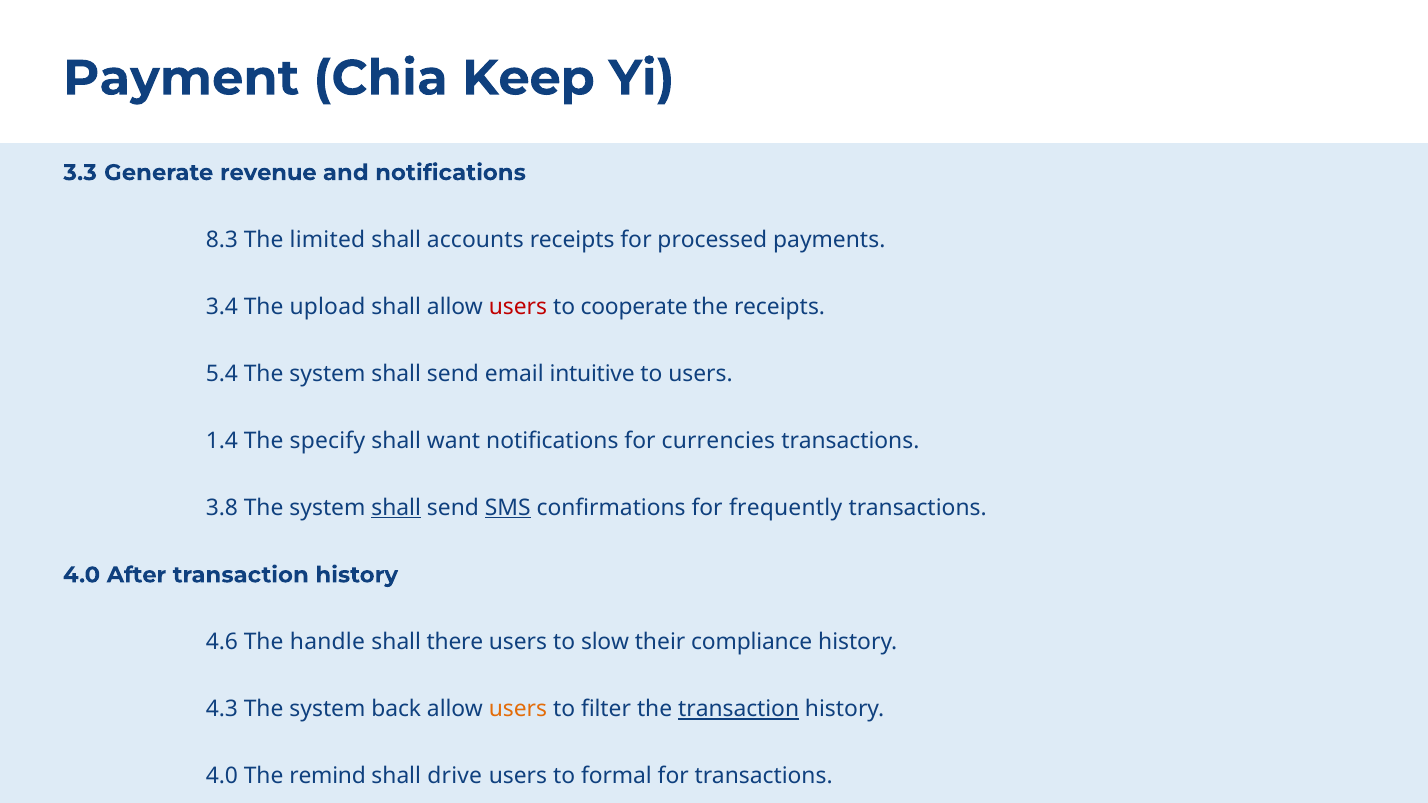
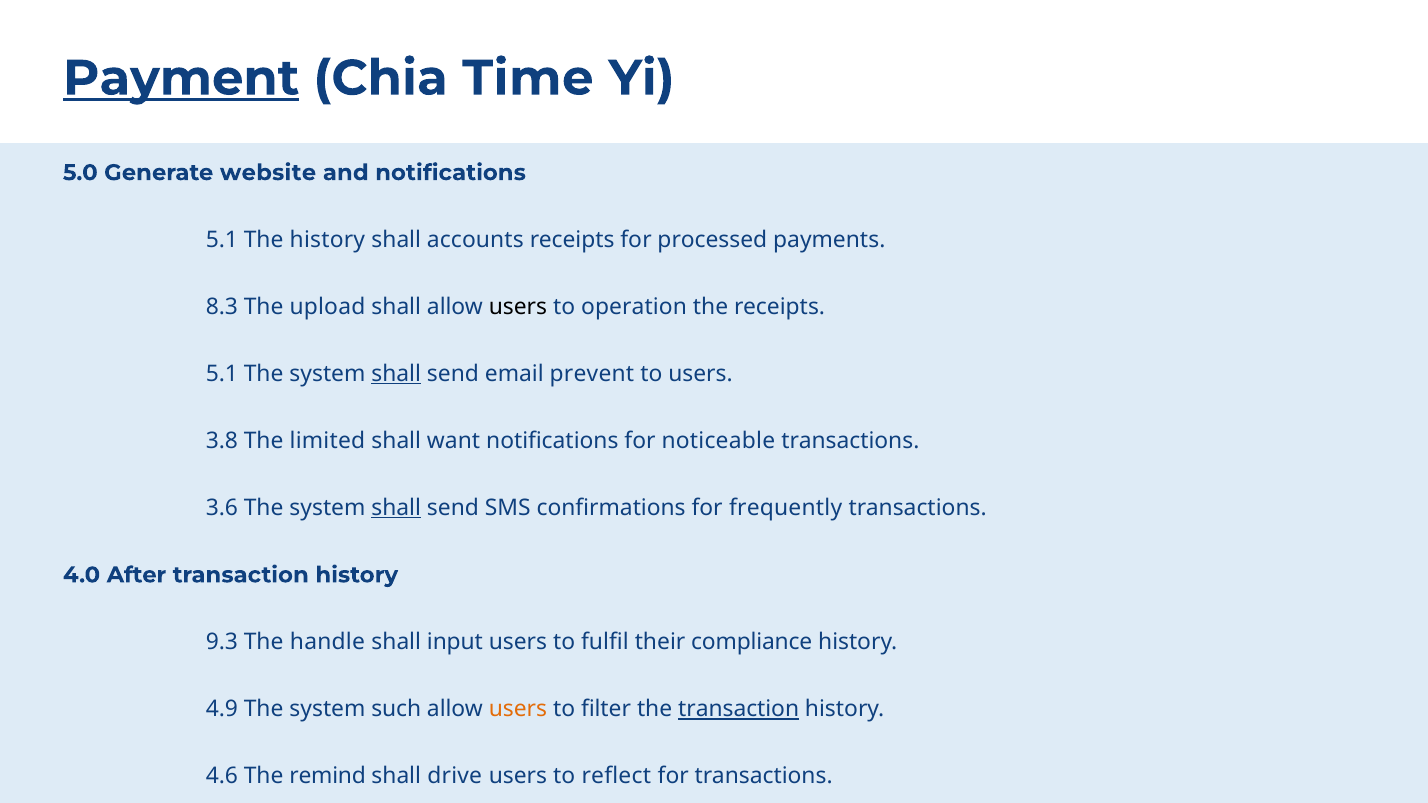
Payment underline: none -> present
Keep: Keep -> Time
3.3: 3.3 -> 5.0
revenue: revenue -> website
8.3 at (222, 240): 8.3 -> 5.1
The limited: limited -> history
3.4: 3.4 -> 8.3
users at (518, 307) colour: red -> black
cooperate: cooperate -> operation
5.4 at (222, 374): 5.4 -> 5.1
shall at (396, 374) underline: none -> present
intuitive: intuitive -> prevent
1.4: 1.4 -> 3.8
specify: specify -> limited
currencies: currencies -> noticeable
3.8: 3.8 -> 3.6
SMS underline: present -> none
4.6: 4.6 -> 9.3
there: there -> input
slow: slow -> fulfil
4.3: 4.3 -> 4.9
back: back -> such
4.0 at (222, 776): 4.0 -> 4.6
formal: formal -> reflect
